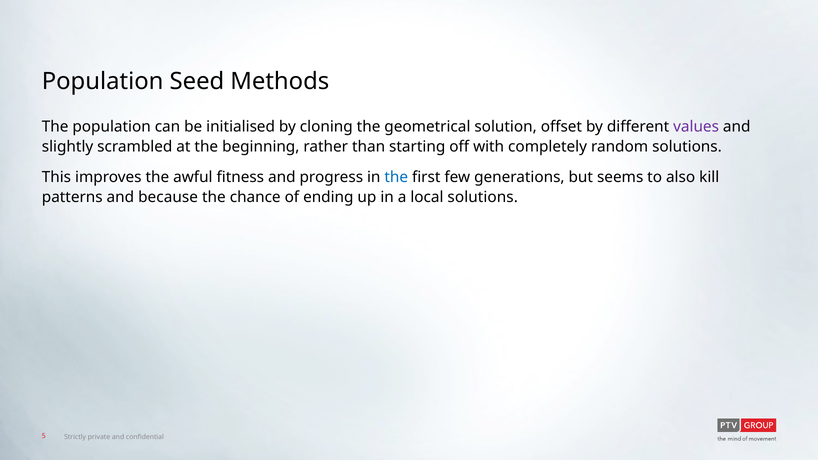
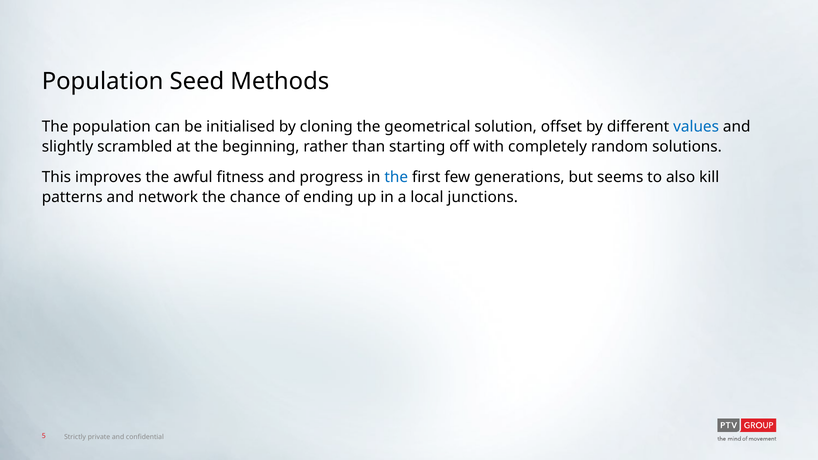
values colour: purple -> blue
because: because -> network
local solutions: solutions -> junctions
